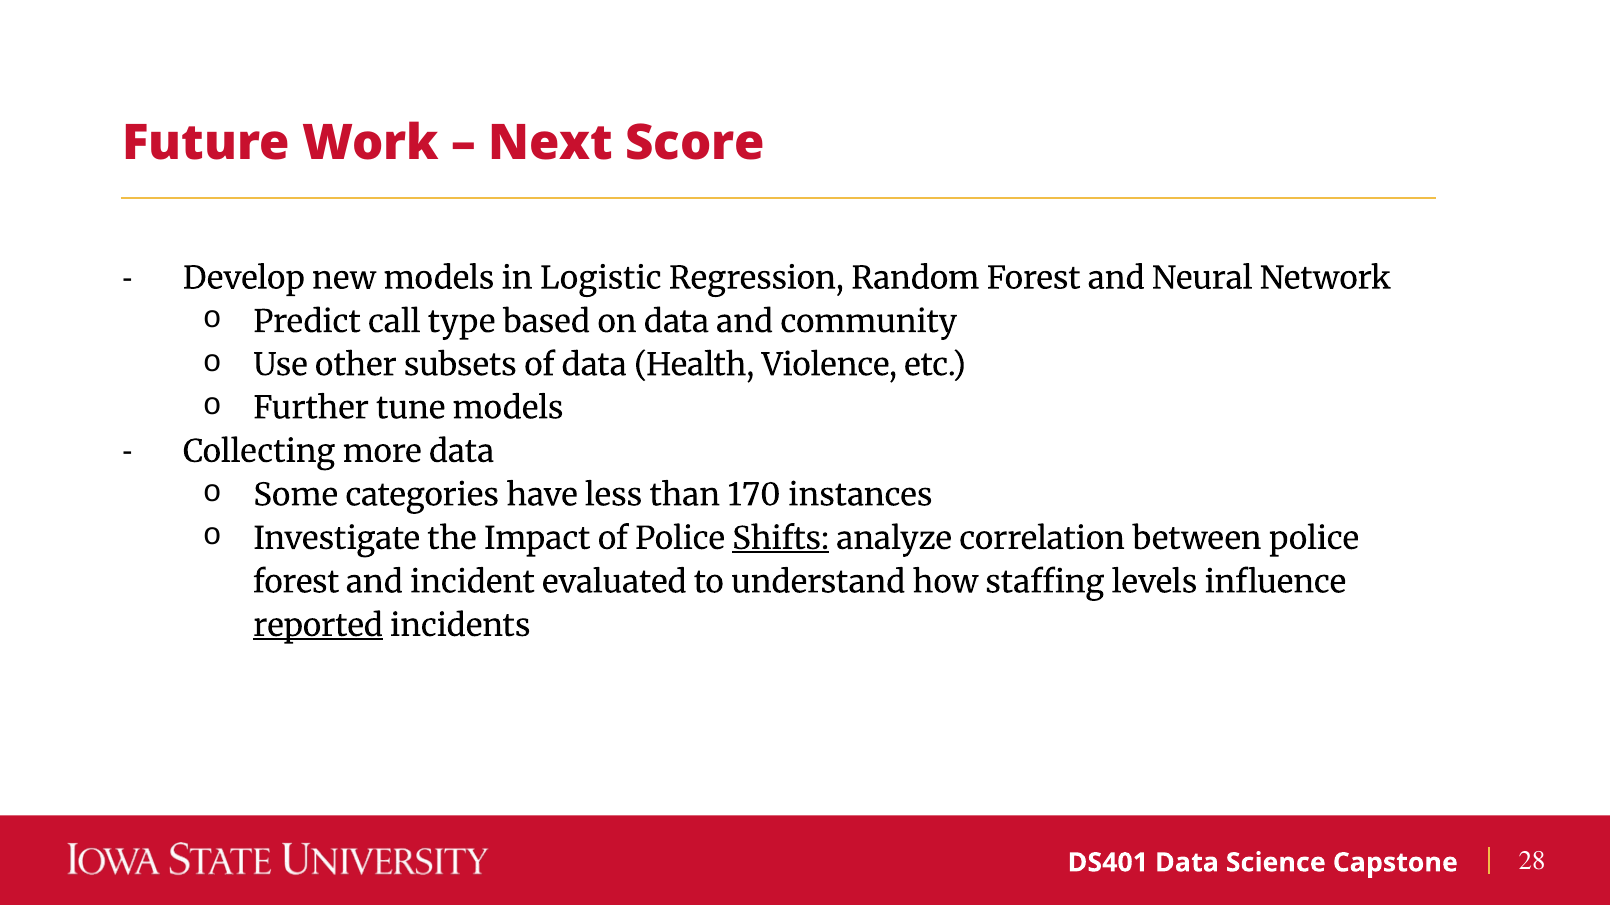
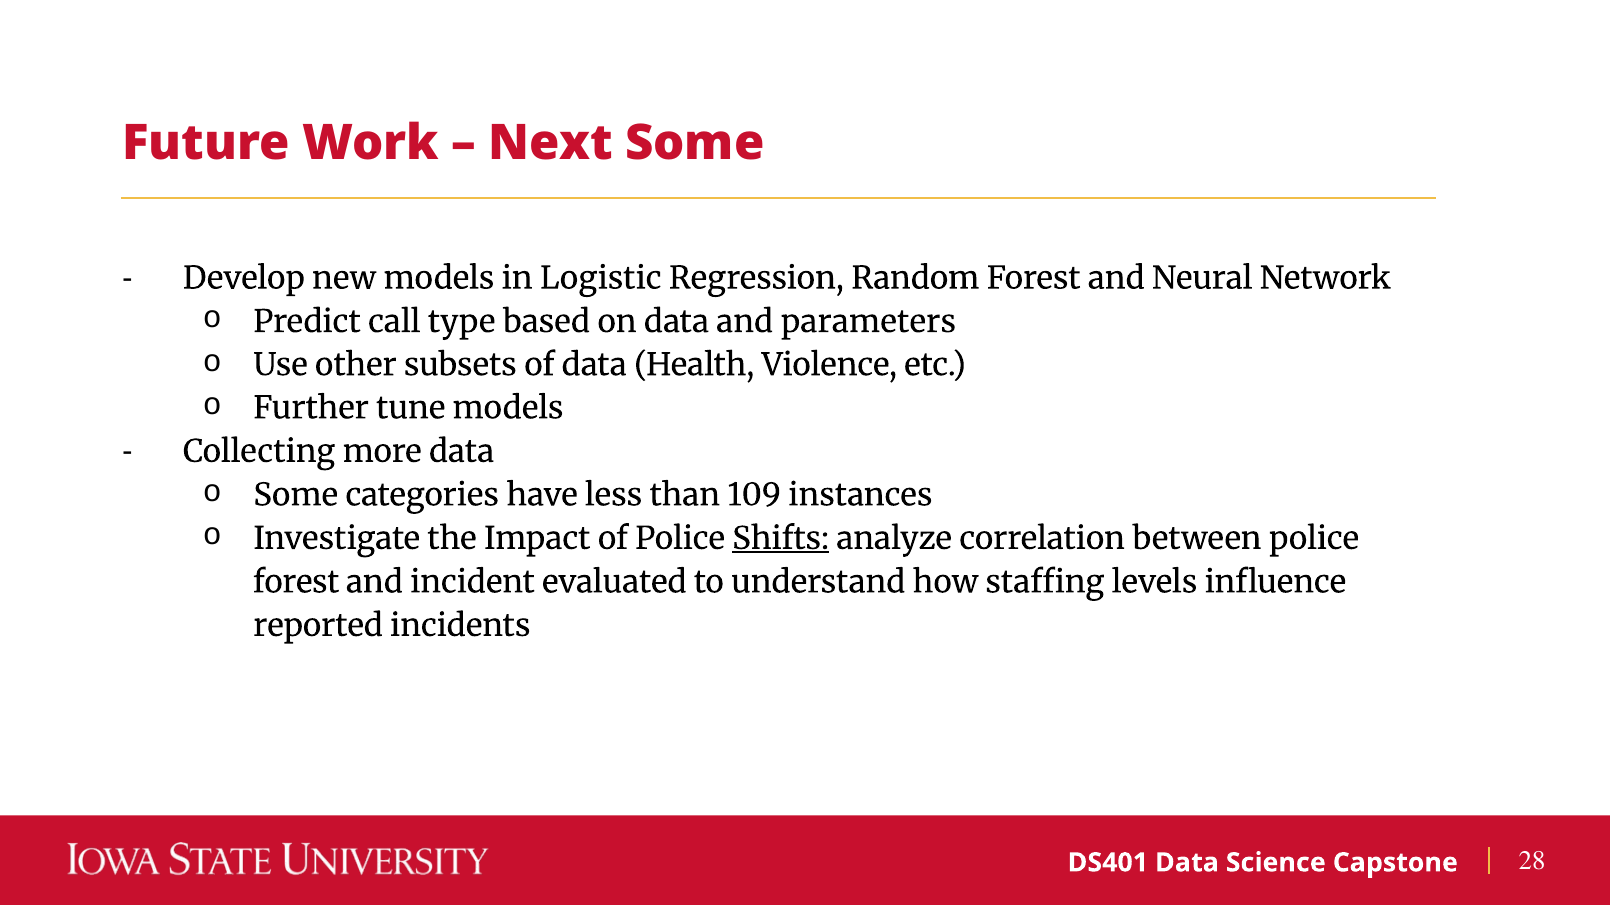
Next Score: Score -> Some
community: community -> parameters
170: 170 -> 109
reported underline: present -> none
